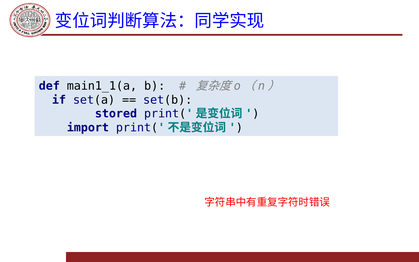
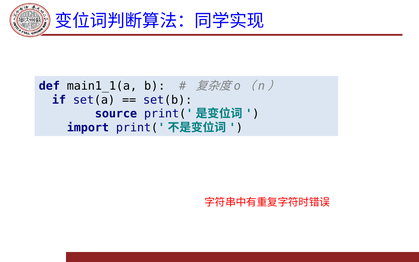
stored: stored -> source
